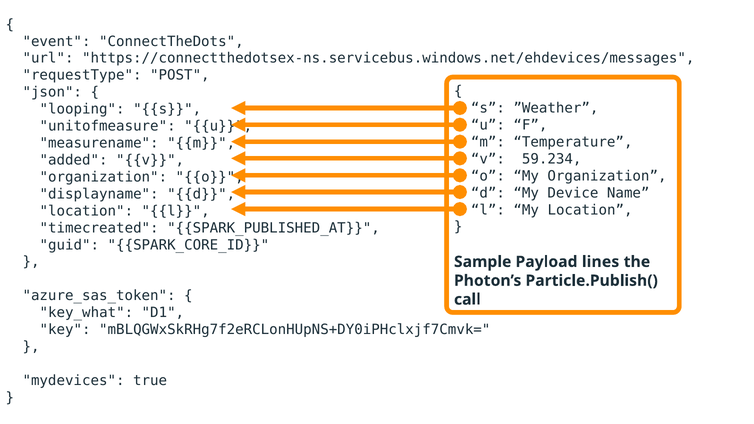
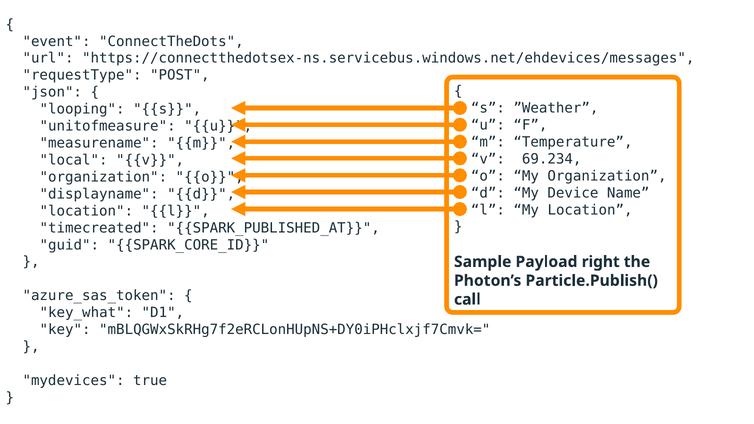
59.234: 59.234 -> 69.234
added: added -> local
lines: lines -> right
